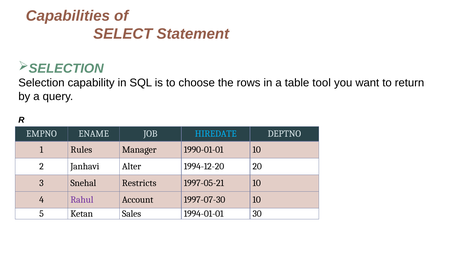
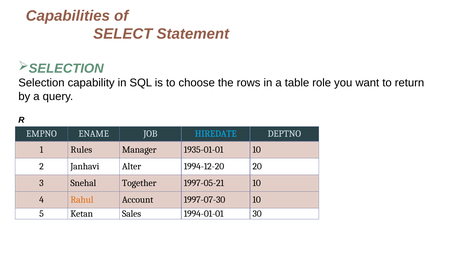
tool: tool -> role
1990-01-01: 1990-01-01 -> 1935-01-01
Restricts: Restricts -> Together
Rahul colour: purple -> orange
